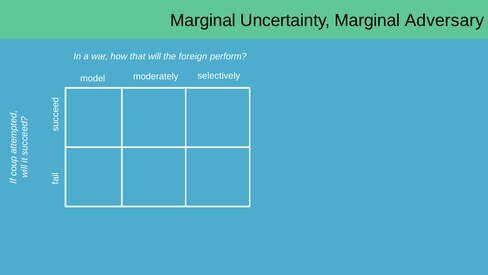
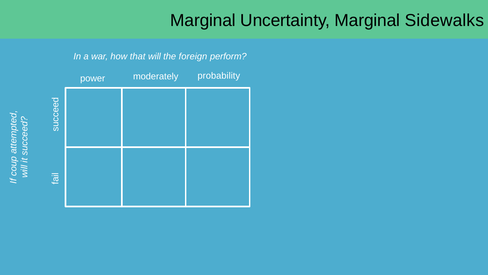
Adversary: Adversary -> Sidewalks
model: model -> power
selectively: selectively -> probability
